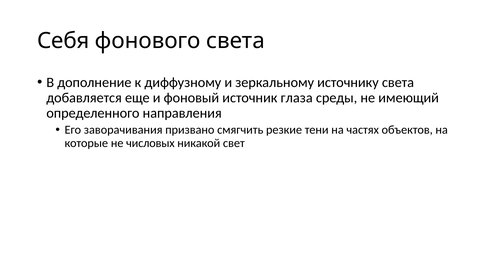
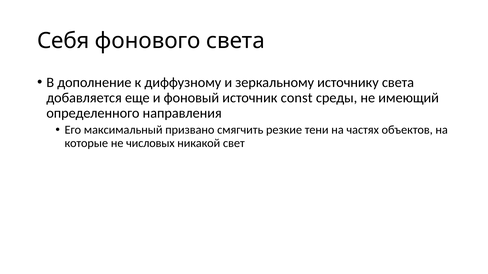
глаза: глаза -> const
заворачивания: заворачивания -> максимальный
